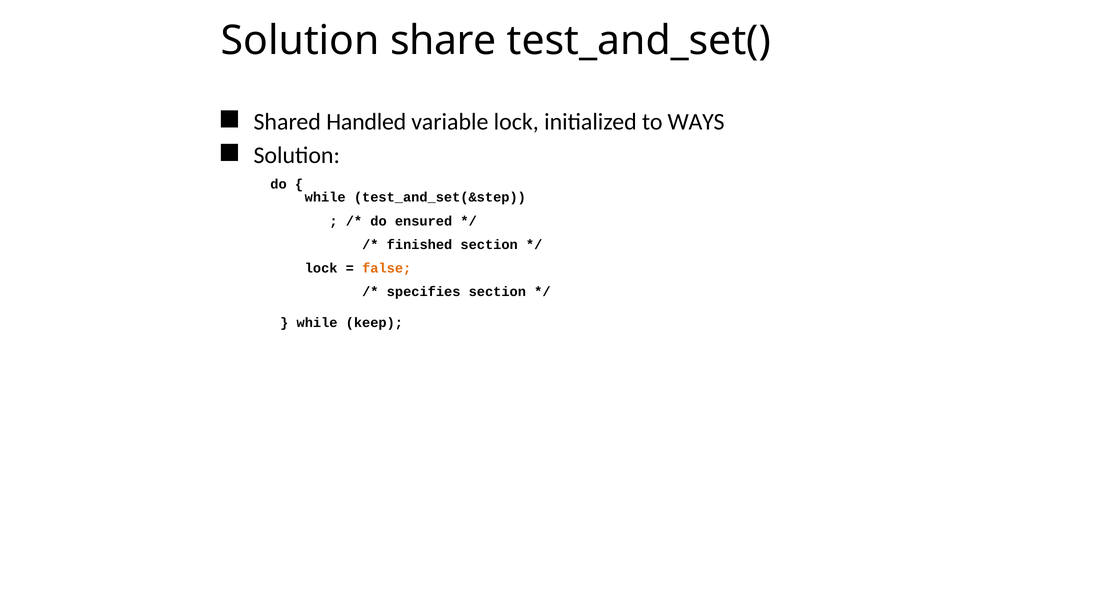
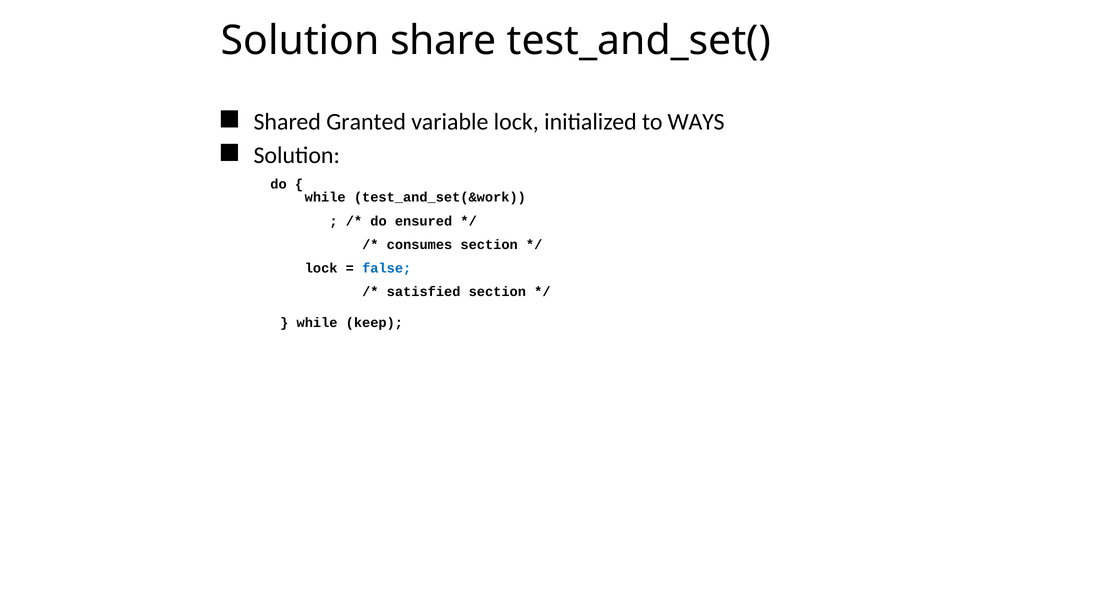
Handled: Handled -> Granted
test_and_set(&step: test_and_set(&step -> test_and_set(&work
finished: finished -> consumes
false colour: orange -> blue
specifies: specifies -> satisfied
